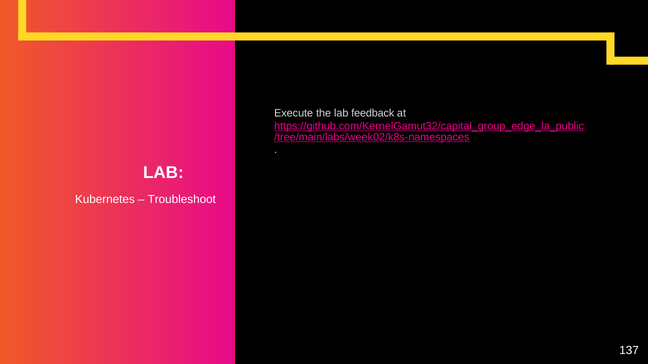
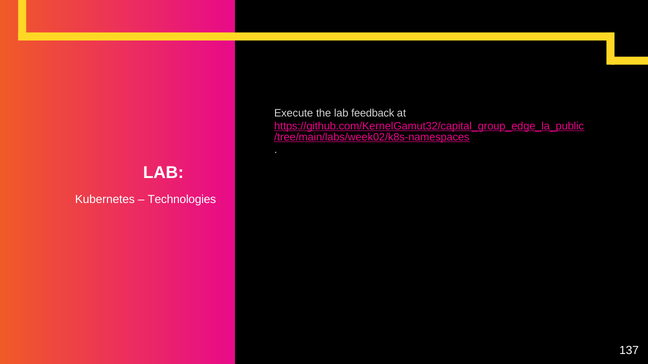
Troubleshoot: Troubleshoot -> Technologies
